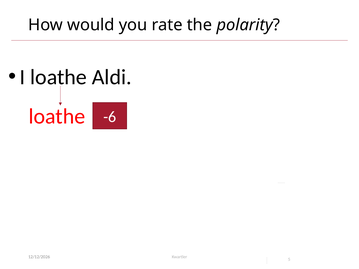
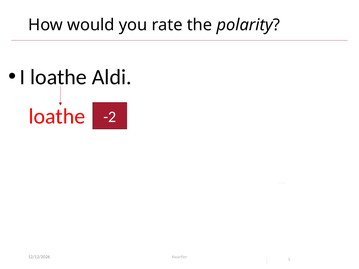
-6: -6 -> -2
